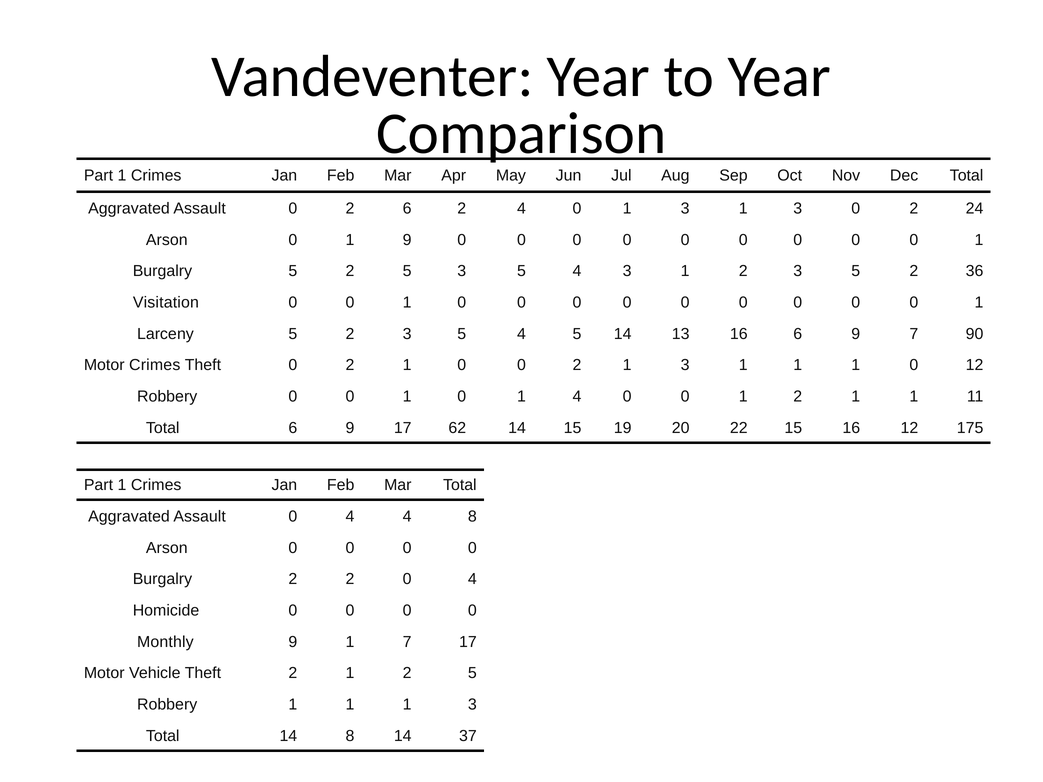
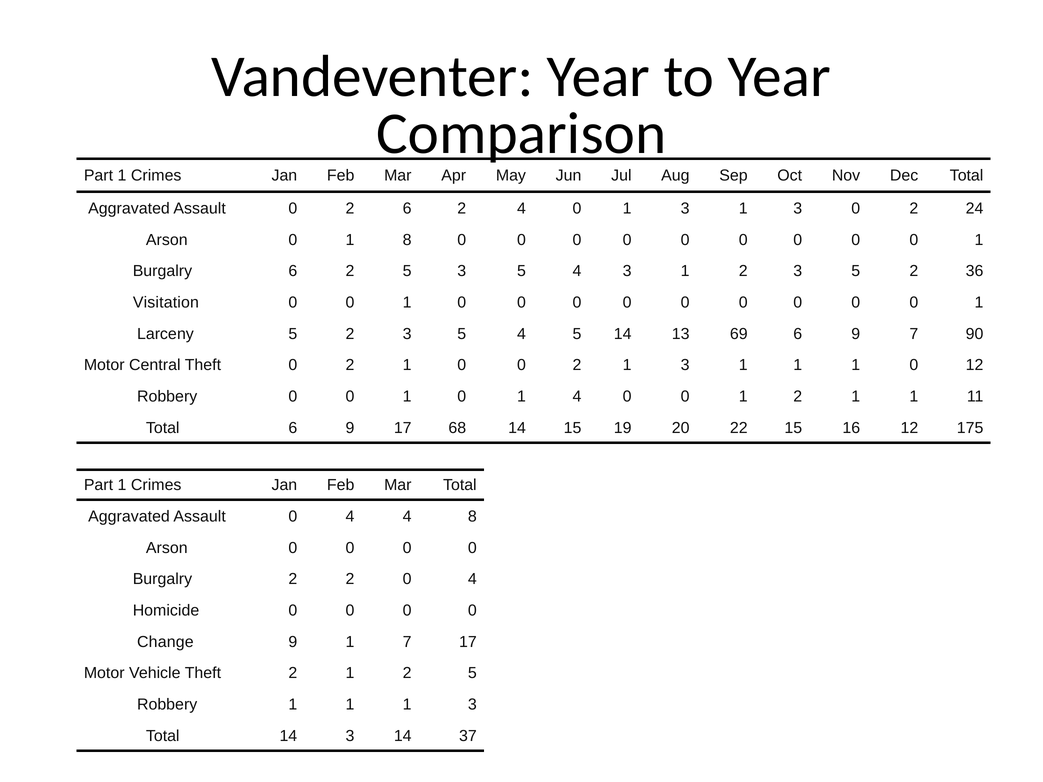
1 9: 9 -> 8
Burgalry 5: 5 -> 6
13 16: 16 -> 69
Motor Crimes: Crimes -> Central
62: 62 -> 68
Monthly: Monthly -> Change
14 8: 8 -> 3
